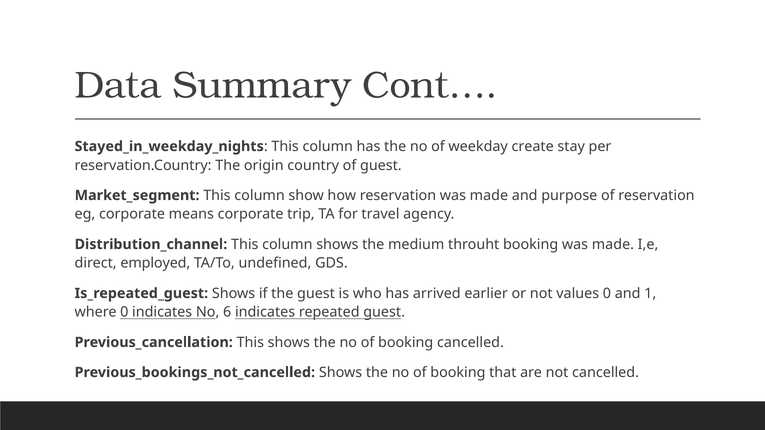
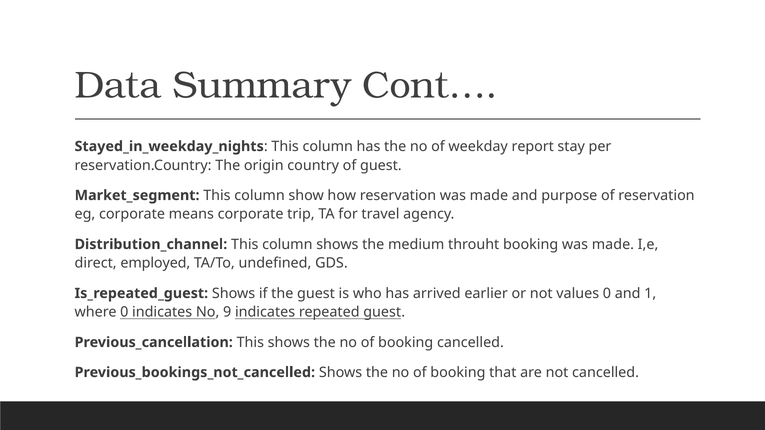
create: create -> report
6: 6 -> 9
